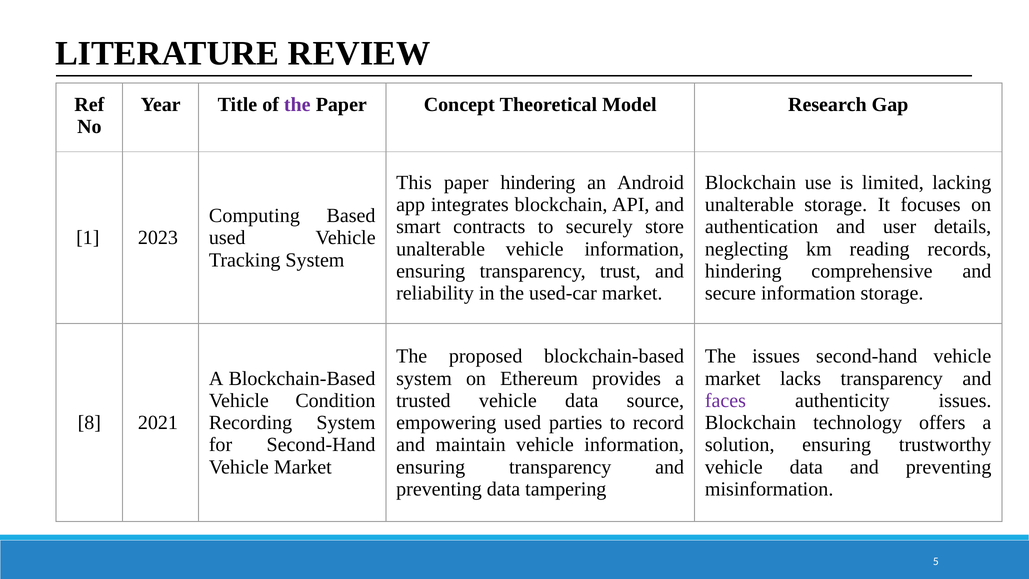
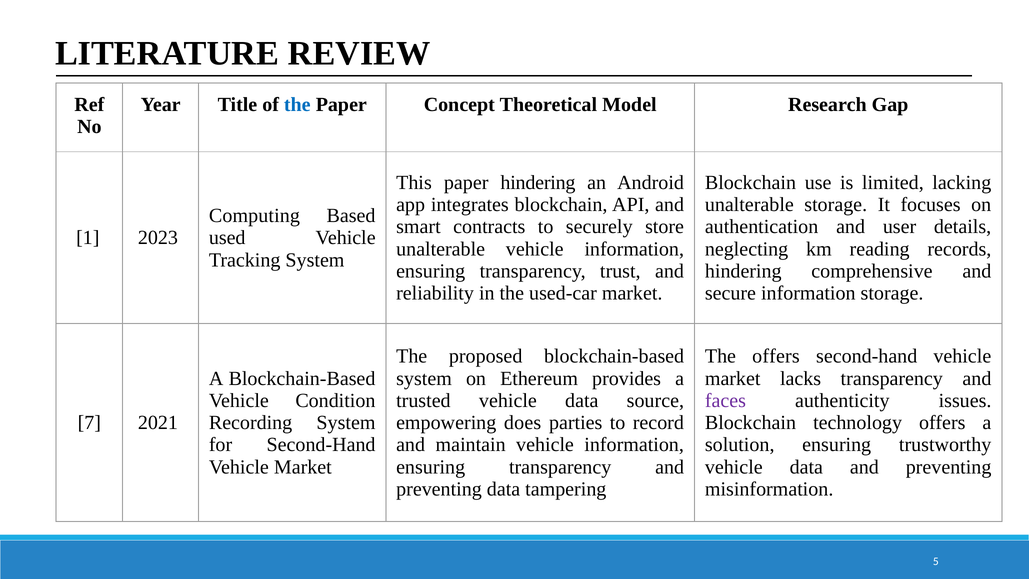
the at (297, 105) colour: purple -> blue
The issues: issues -> offers
8: 8 -> 7
empowering used: used -> does
